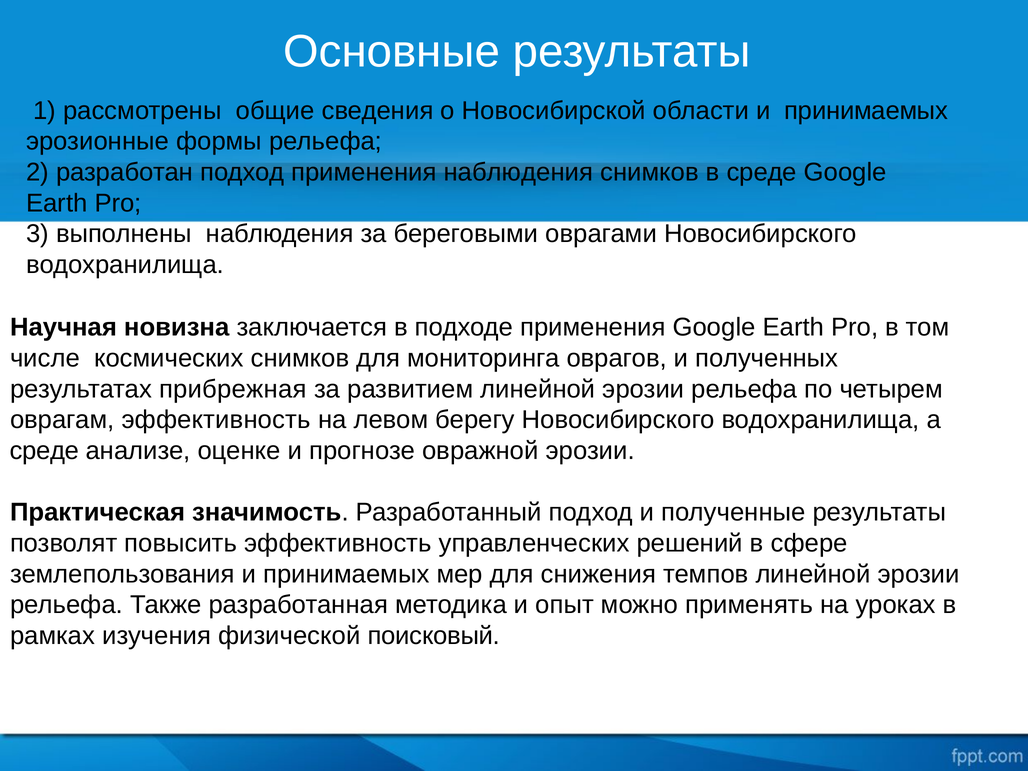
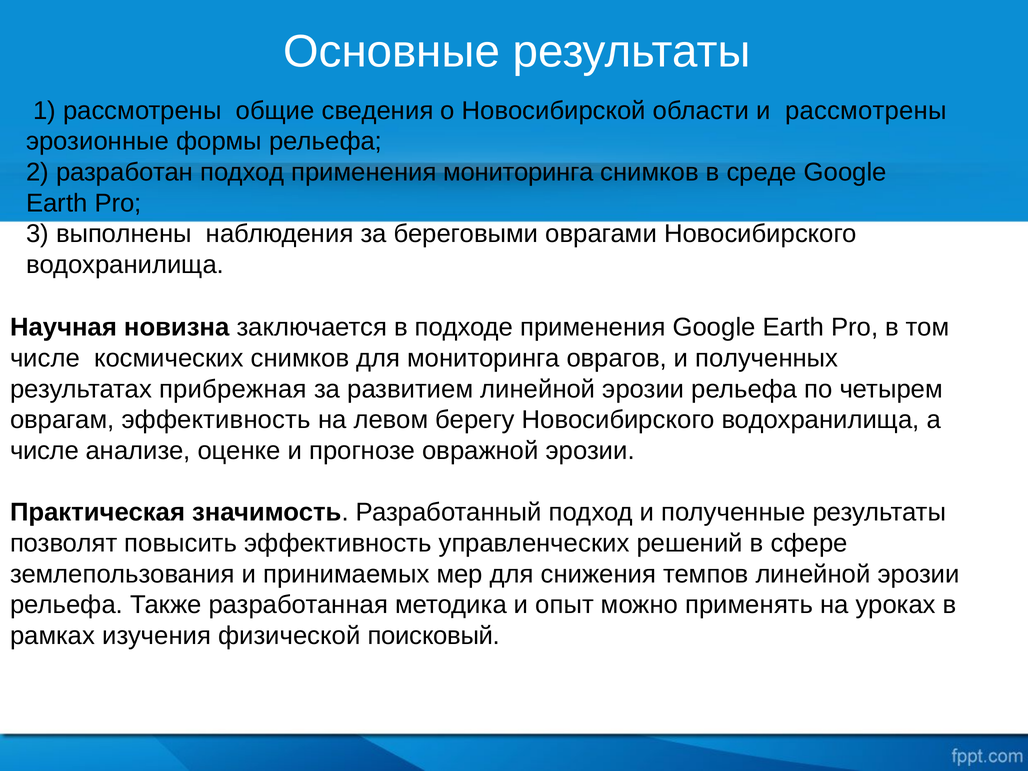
области и принимаемых: принимаемых -> рассмотрены
применения наблюдения: наблюдения -> мониторинга
среде at (44, 451): среде -> числе
